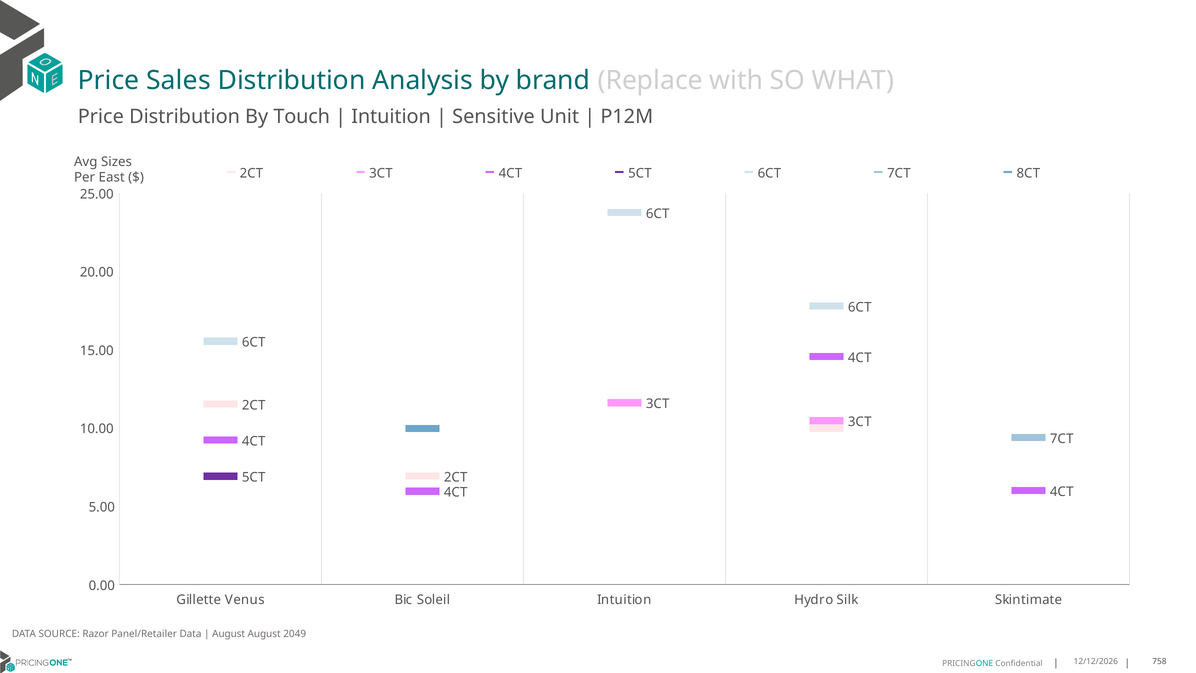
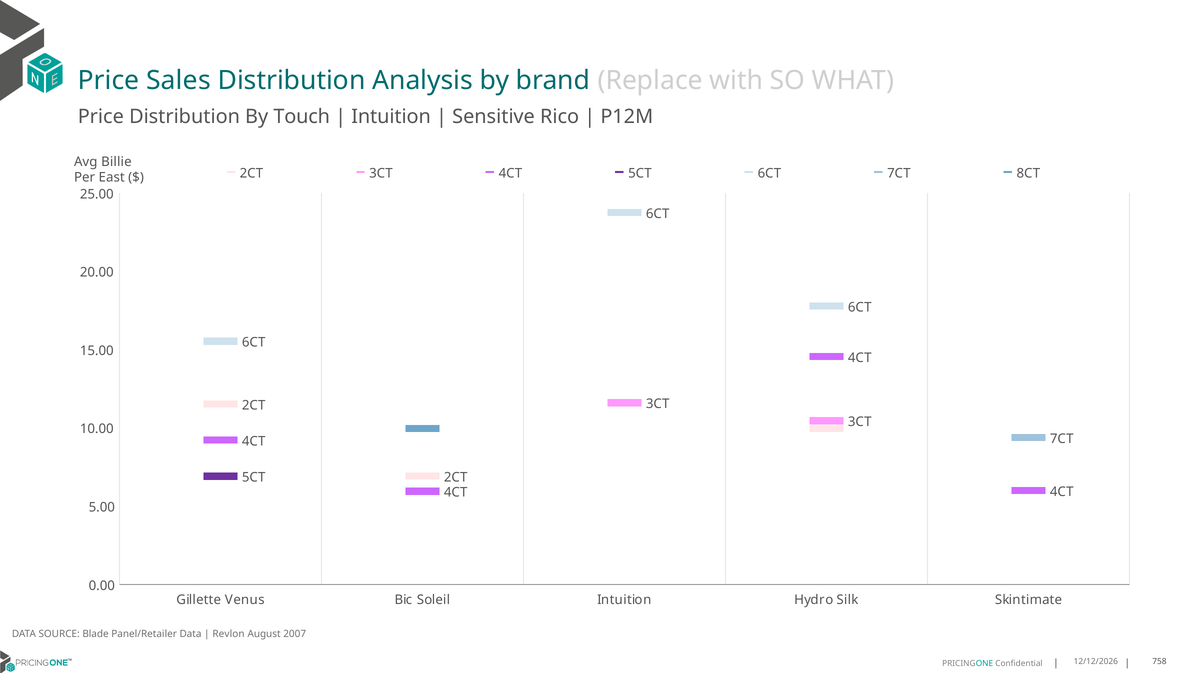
Unit: Unit -> Rico
Sizes: Sizes -> Billie
Razor: Razor -> Blade
August at (229, 634): August -> Revlon
2049: 2049 -> 2007
